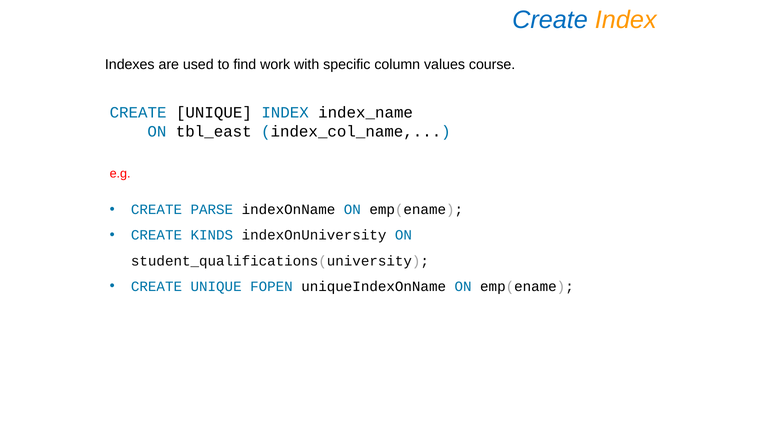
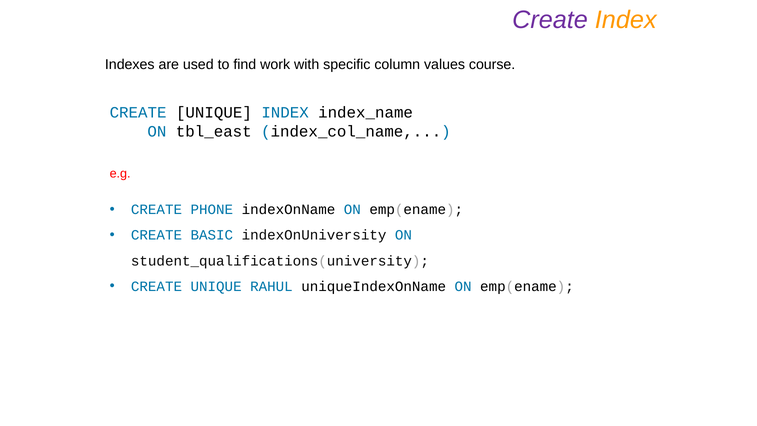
Create at (550, 20) colour: blue -> purple
PARSE: PARSE -> PHONE
KINDS: KINDS -> BASIC
FOPEN: FOPEN -> RAHUL
